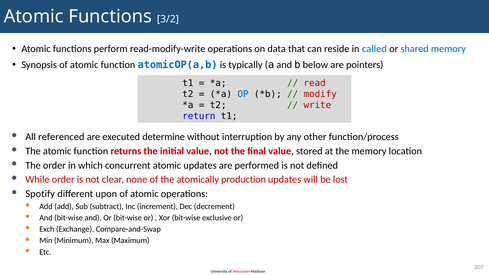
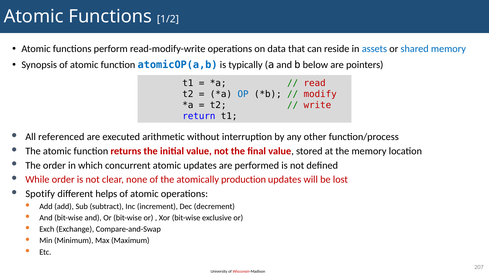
3/2: 3/2 -> 1/2
called: called -> assets
determine: determine -> arithmetic
upon: upon -> helps
